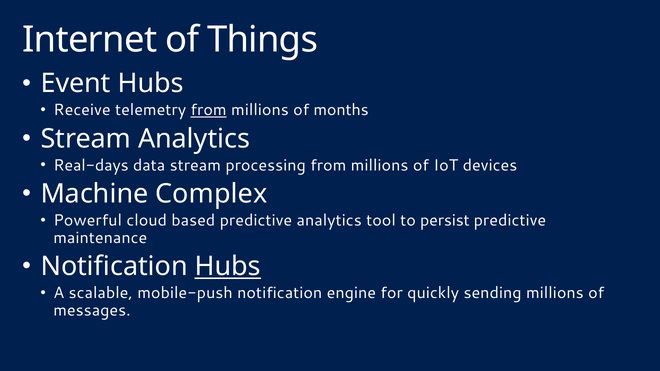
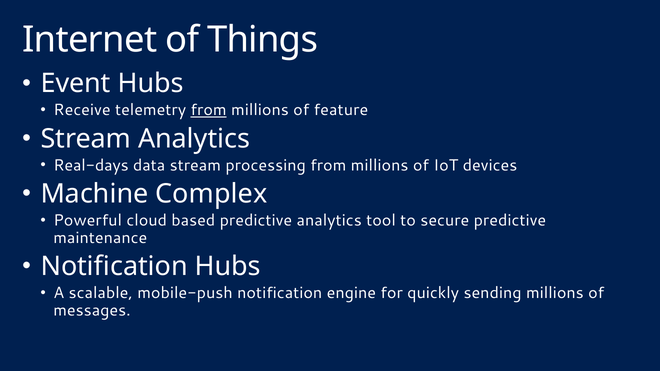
months: months -> feature
persist: persist -> secure
Hubs at (228, 267) underline: present -> none
